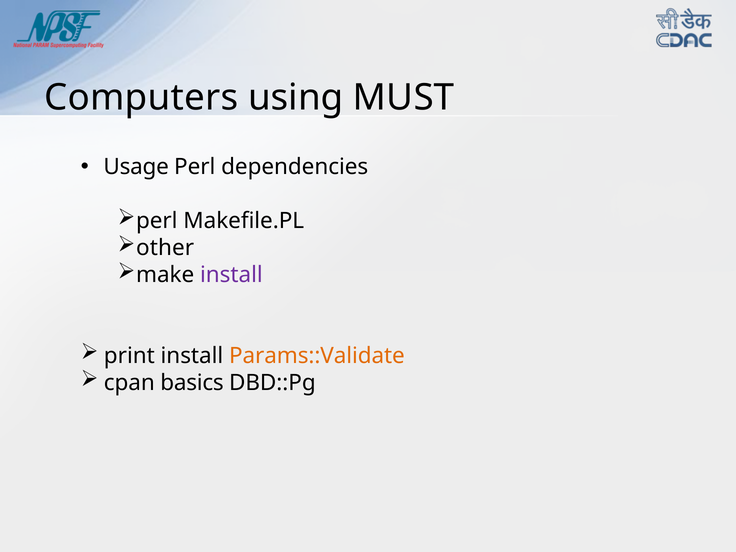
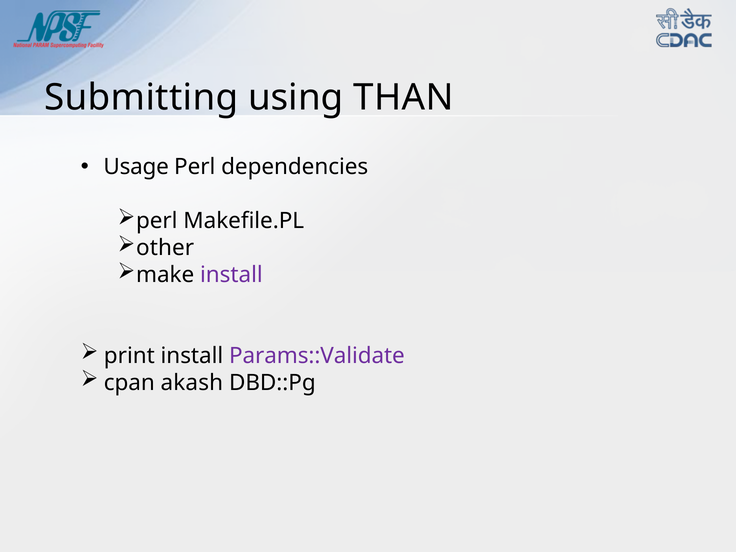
Computers: Computers -> Submitting
MUST: MUST -> THAN
Params::Validate colour: orange -> purple
basics: basics -> akash
